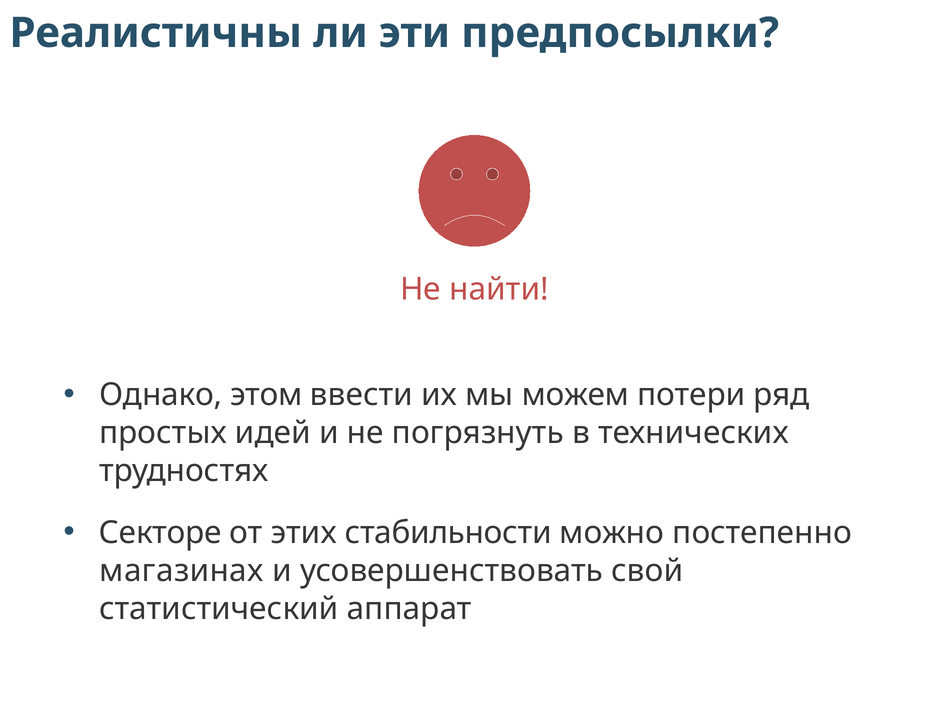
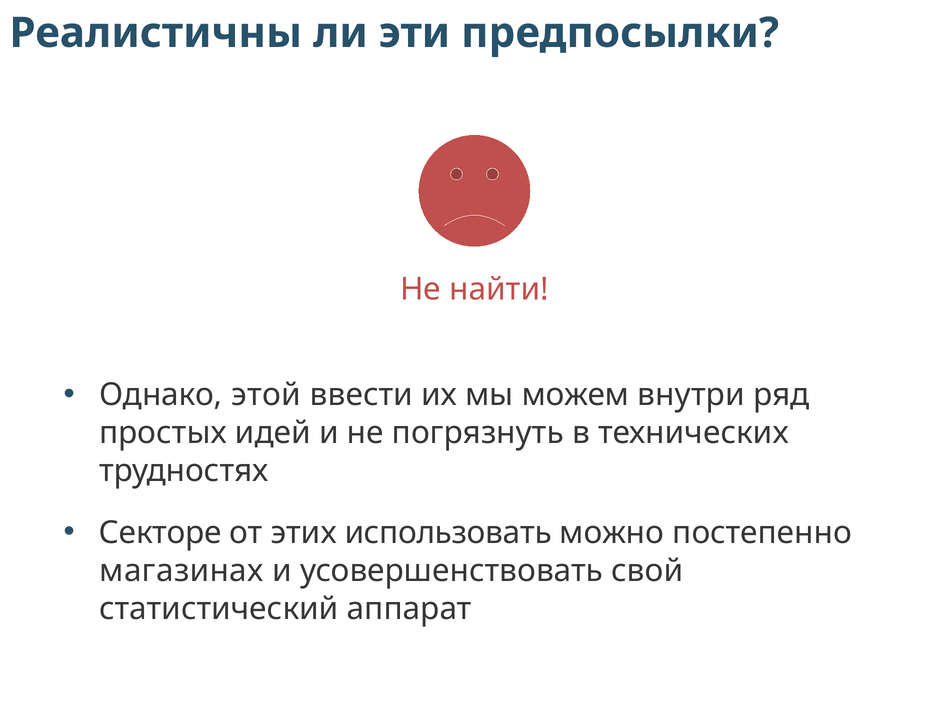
этом: этом -> этой
потери: потери -> внутри
стабильности: стабильности -> использовать
